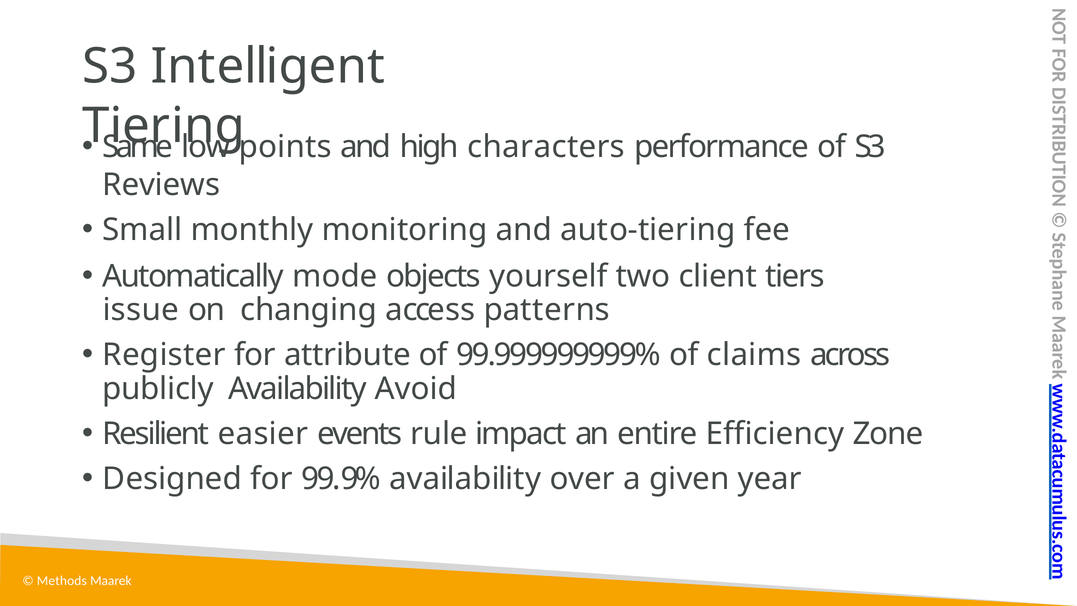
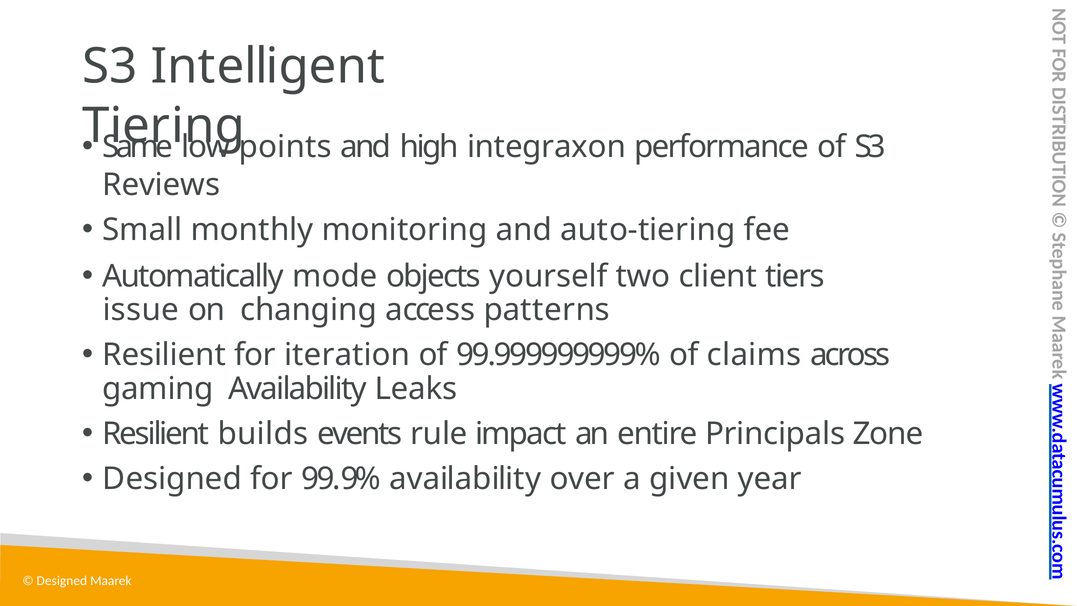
characters: characters -> integraxon
Register at (164, 355): Register -> Resilient
attribute: attribute -> iteration
publicly: publicly -> gaming
Avoid: Avoid -> Leaks
easier: easier -> builds
Efficiency: Efficiency -> Principals
Methods at (62, 581): Methods -> Designed
